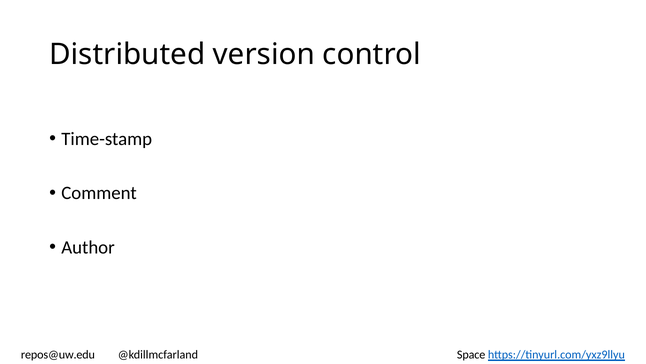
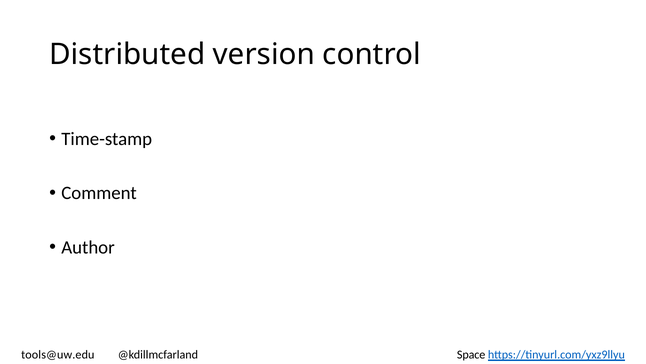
repos@uw.edu: repos@uw.edu -> tools@uw.edu
